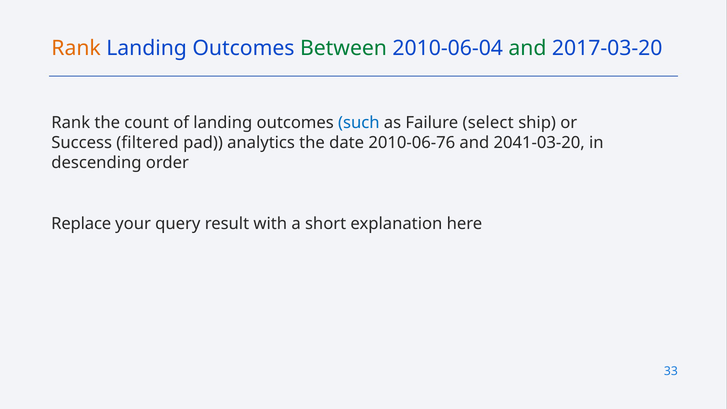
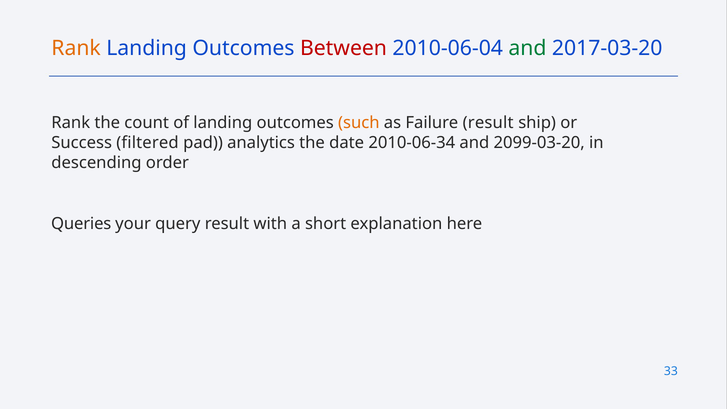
Between colour: green -> red
such colour: blue -> orange
Failure select: select -> result
2010-06-76: 2010-06-76 -> 2010-06-34
2041-03-20: 2041-03-20 -> 2099-03-20
Replace: Replace -> Queries
